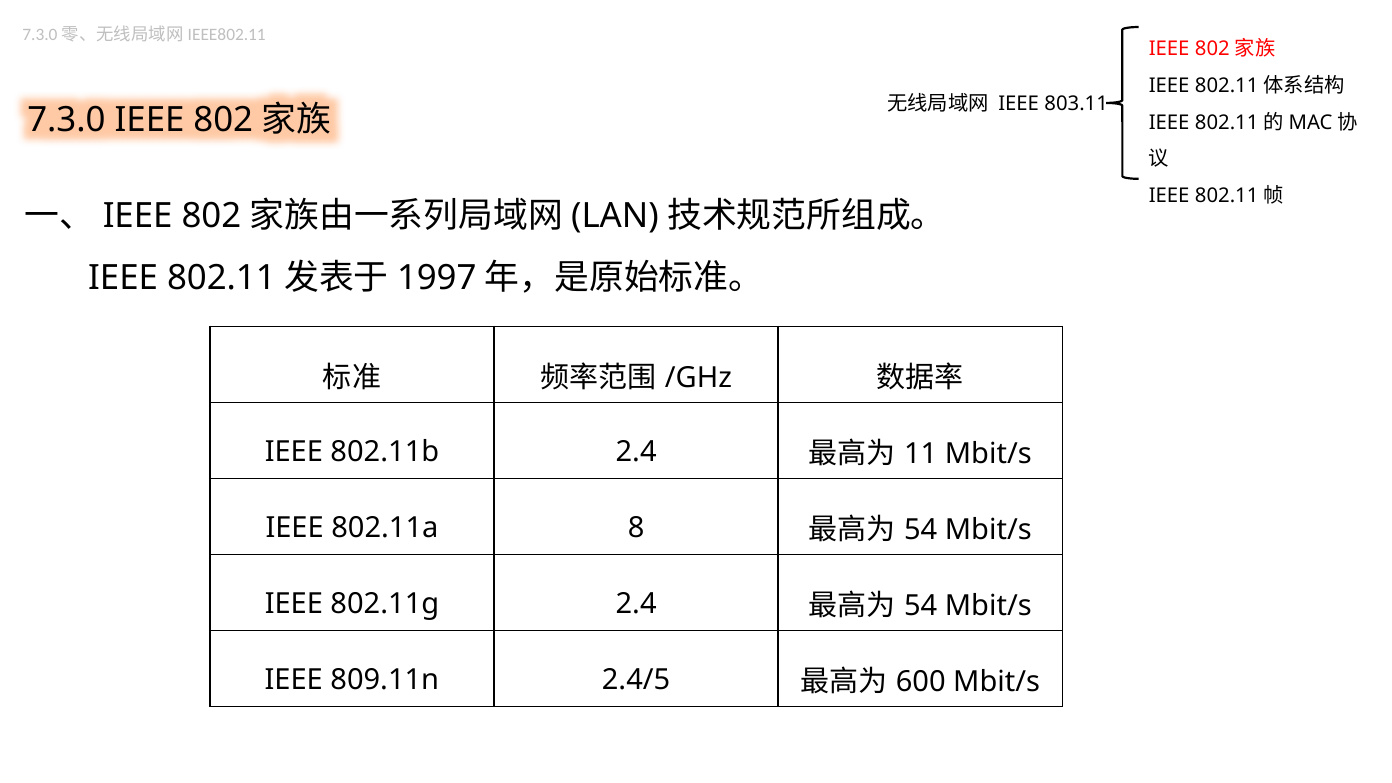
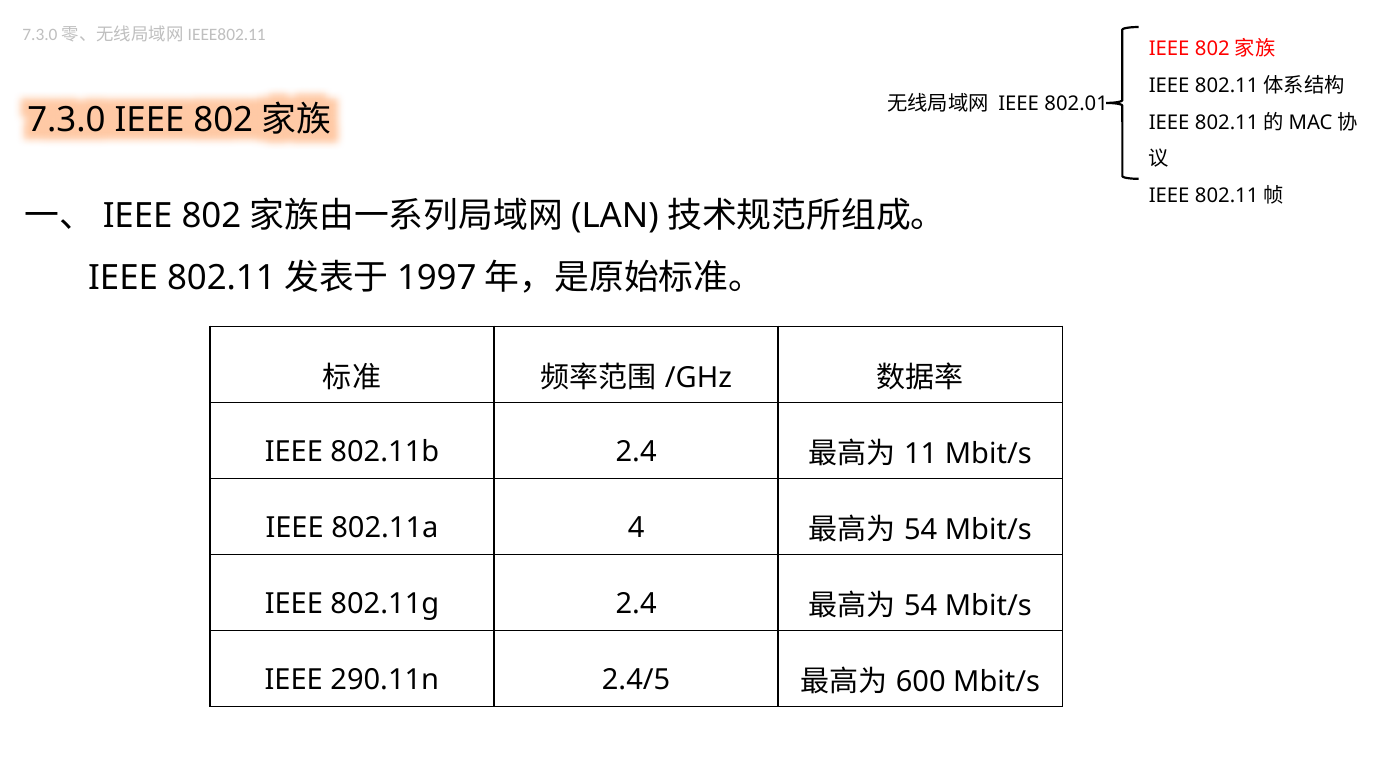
803.11: 803.11 -> 802.01
8: 8 -> 4
809.11n: 809.11n -> 290.11n
